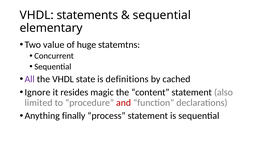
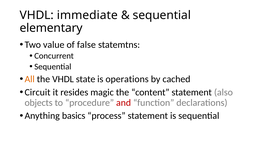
statements: statements -> immediate
huge: huge -> false
All colour: purple -> orange
definitions: definitions -> operations
Ignore: Ignore -> Circuit
limited: limited -> objects
finally: finally -> basics
